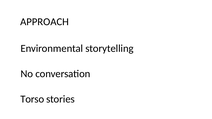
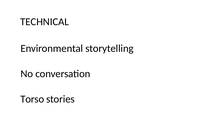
APPROACH: APPROACH -> TECHNICAL
